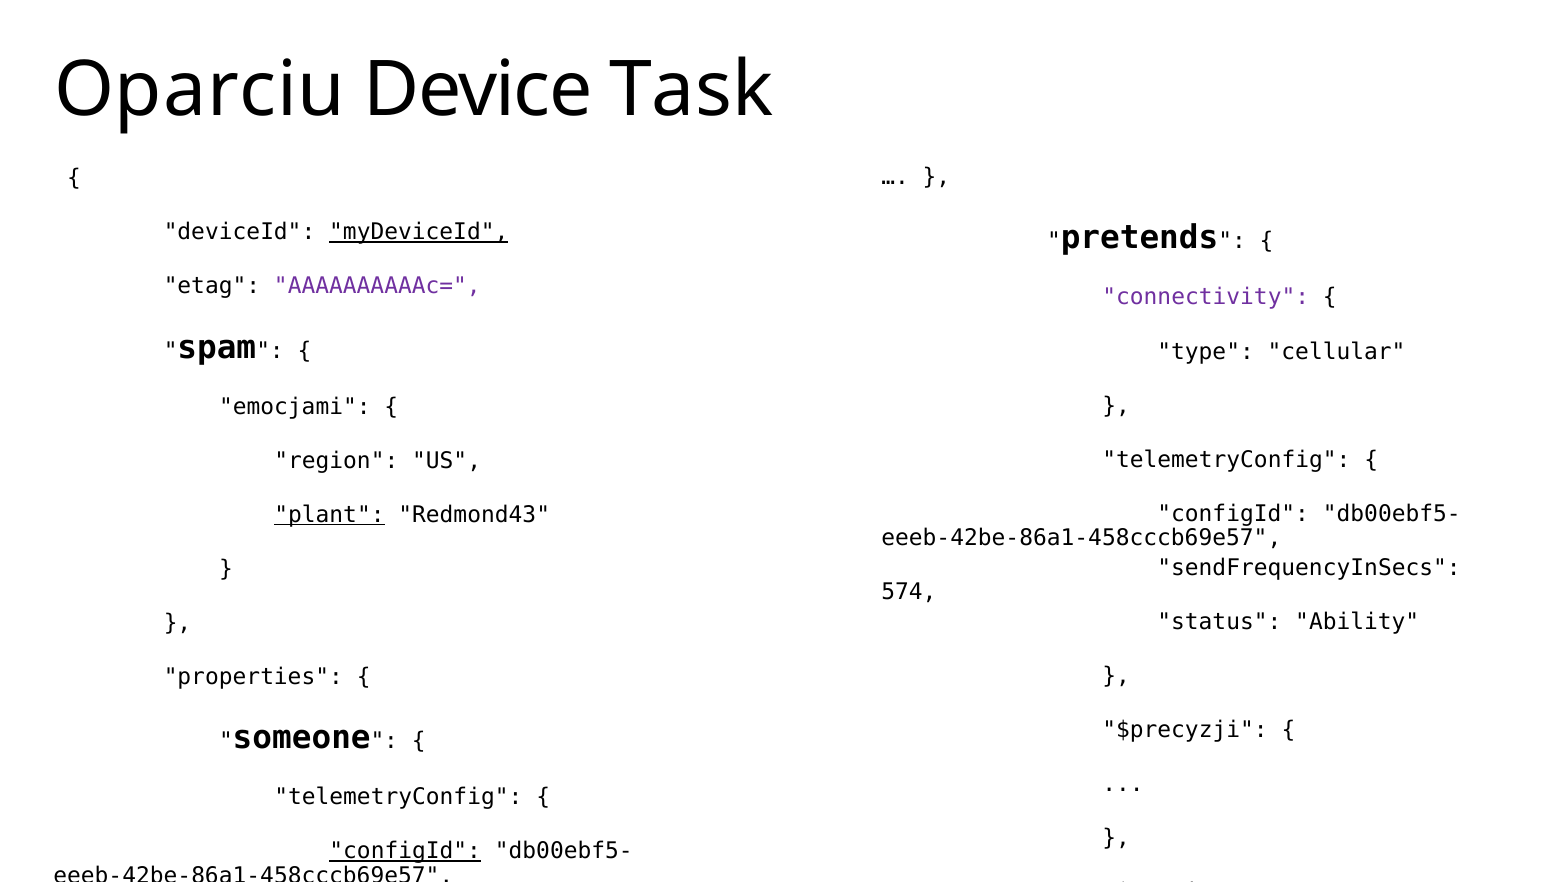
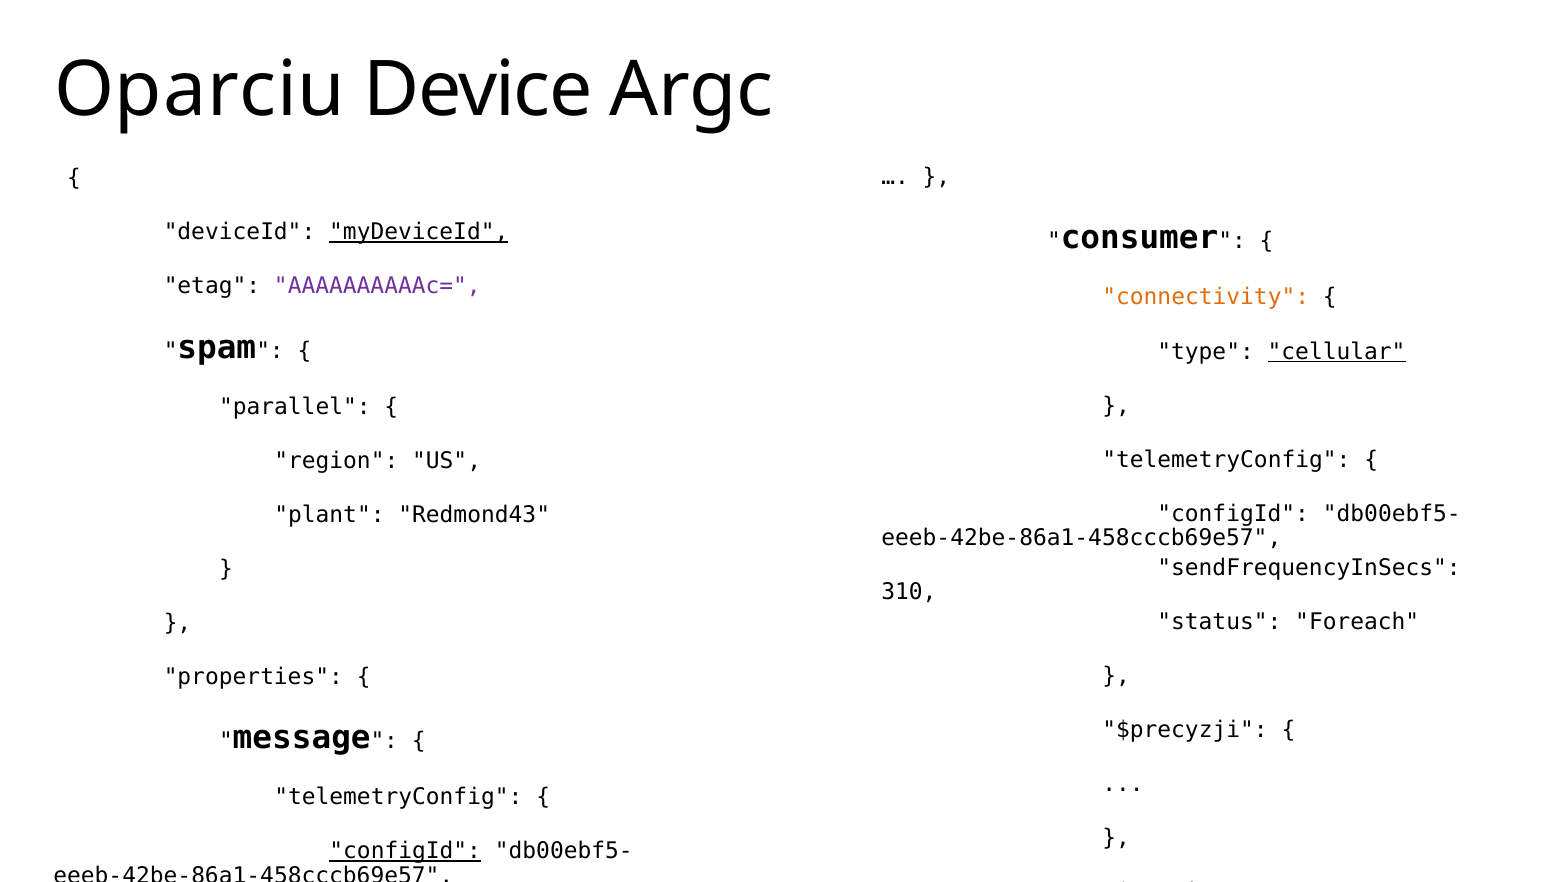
Task: Task -> Argc
pretends: pretends -> consumer
connectivity colour: purple -> orange
cellular underline: none -> present
emocjami: emocjami -> parallel
plant underline: present -> none
574: 574 -> 310
Ability: Ability -> Foreach
someone: someone -> message
